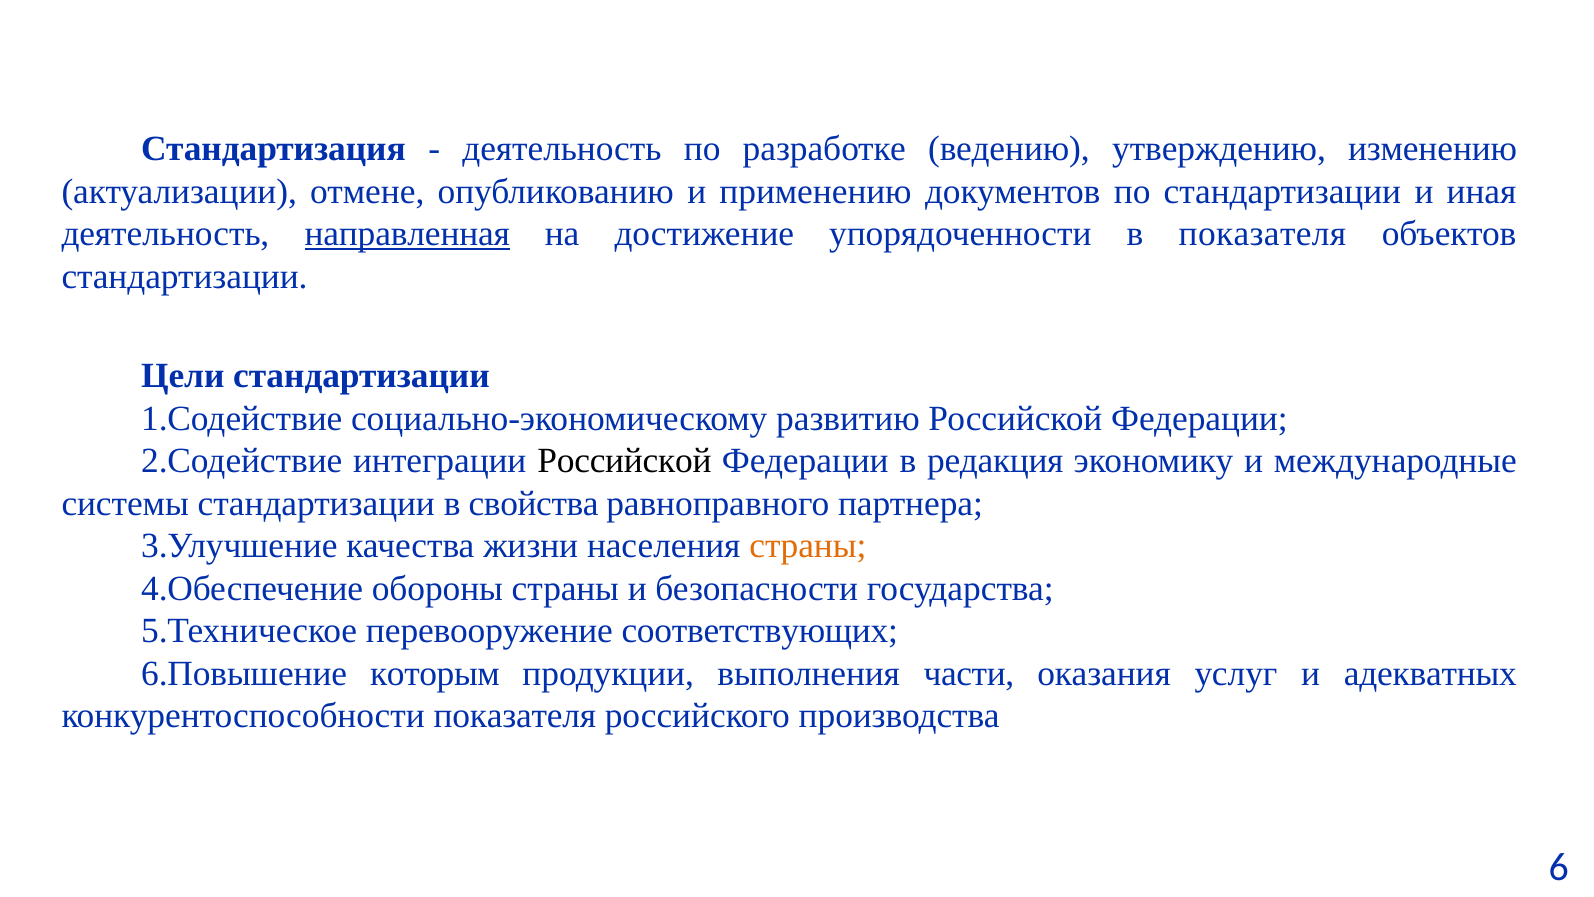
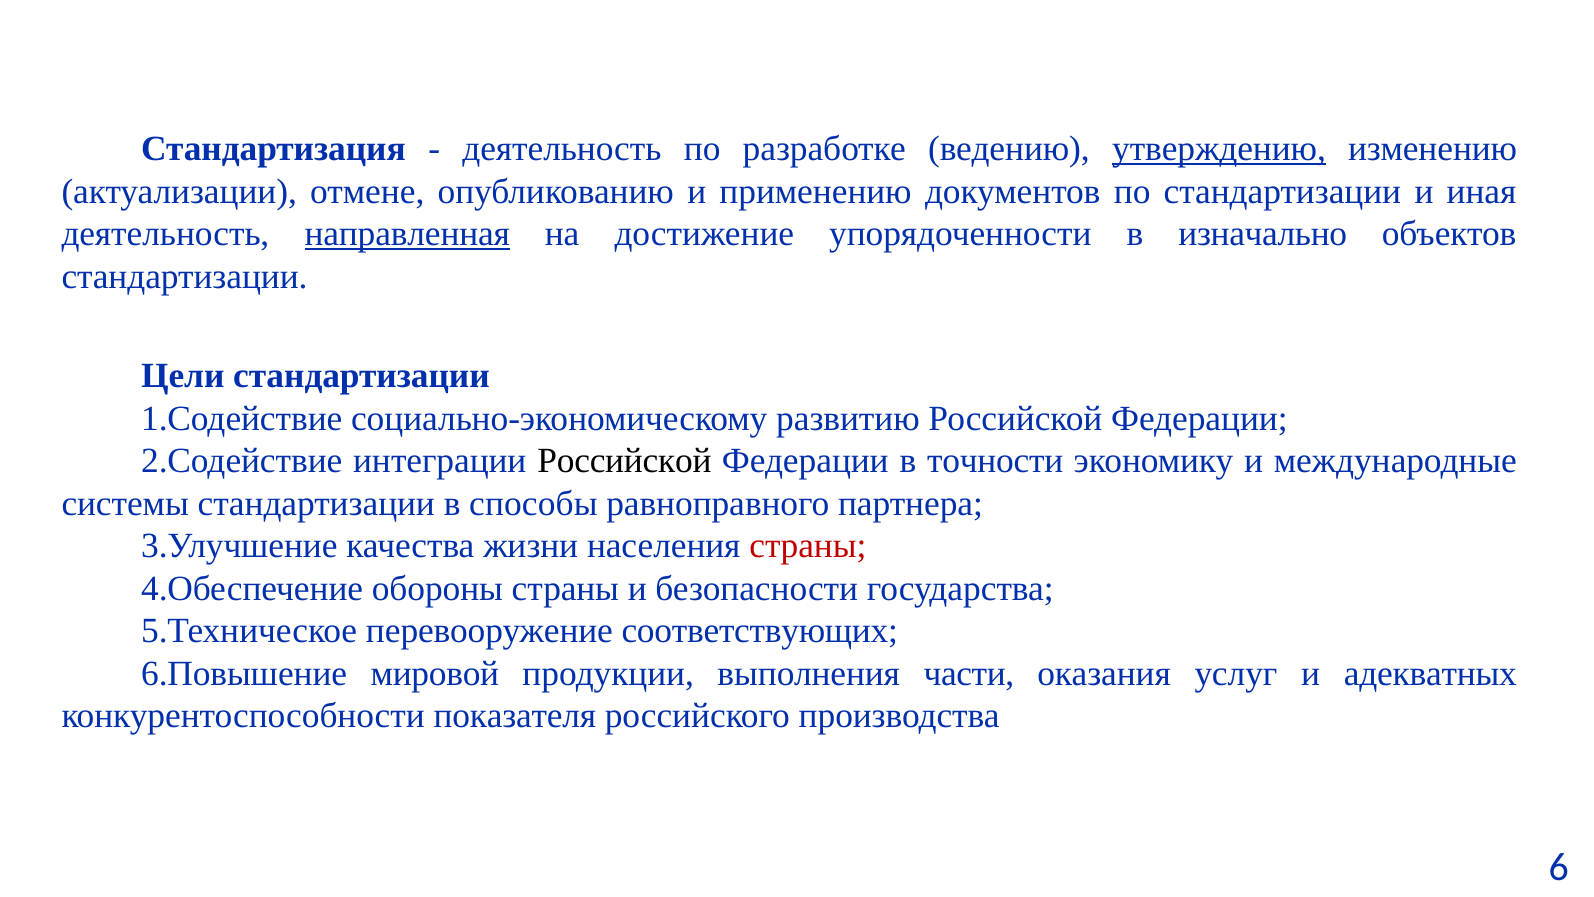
утверждению underline: none -> present
в показателя: показателя -> изначально
редакция: редакция -> точности
свойства: свойства -> способы
страны at (808, 546) colour: orange -> red
которым: которым -> мировой
